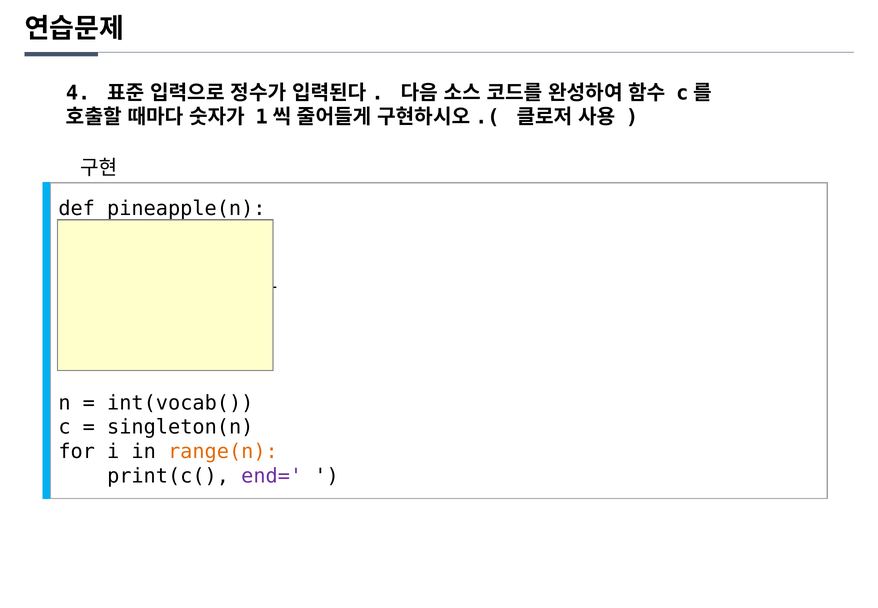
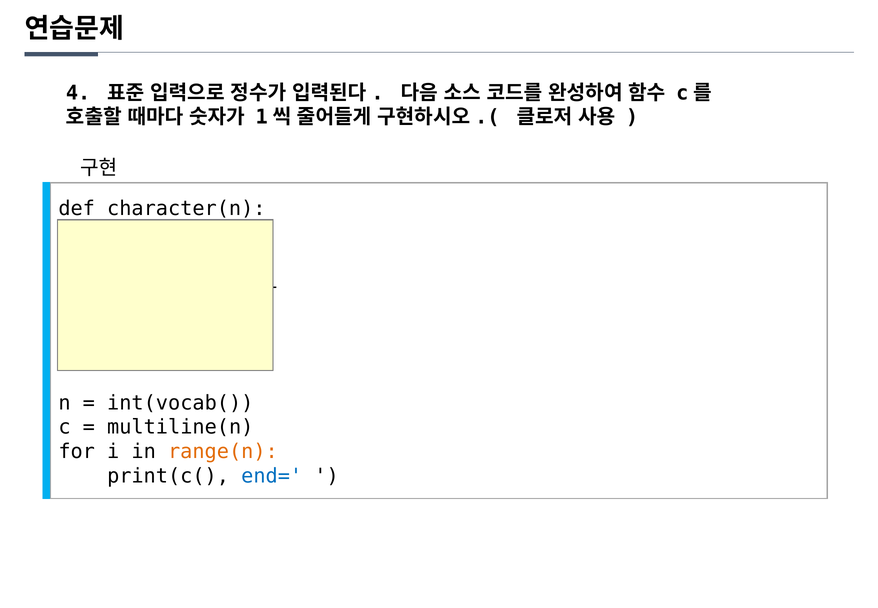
pineapple(n: pineapple(n -> character(n
singleton(n: singleton(n -> multiline(n
end= colour: purple -> blue
